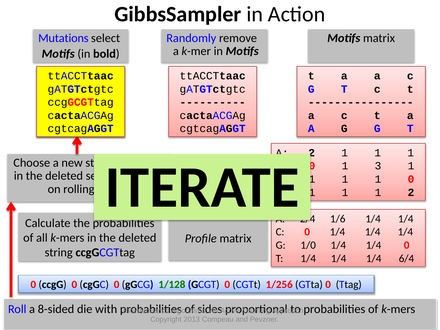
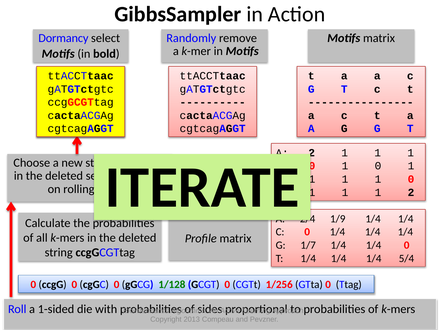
Mutations: Mutations -> Dormancy
3 at (378, 166): 3 -> 0
1/6: 1/6 -> 1/9
1/0: 1/0 -> 1/7
6/4: 6/4 -> 5/4
8-sided: 8-sided -> 1-sided
